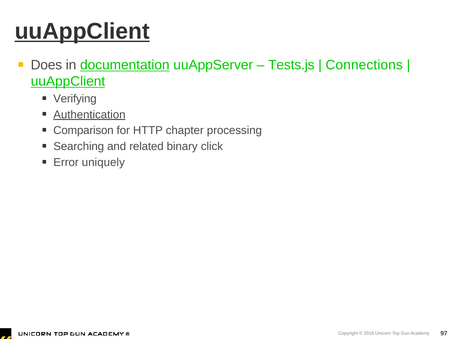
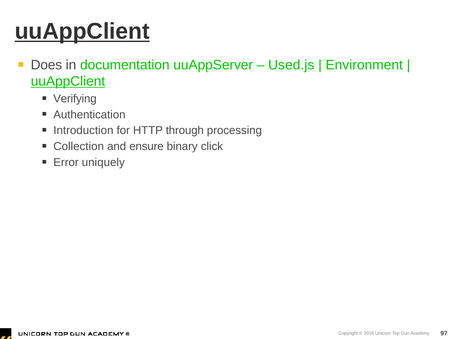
documentation underline: present -> none
Tests.js: Tests.js -> Used.js
Connections: Connections -> Environment
Authentication underline: present -> none
Comparison: Comparison -> Introduction
chapter: chapter -> through
Searching: Searching -> Collection
related: related -> ensure
